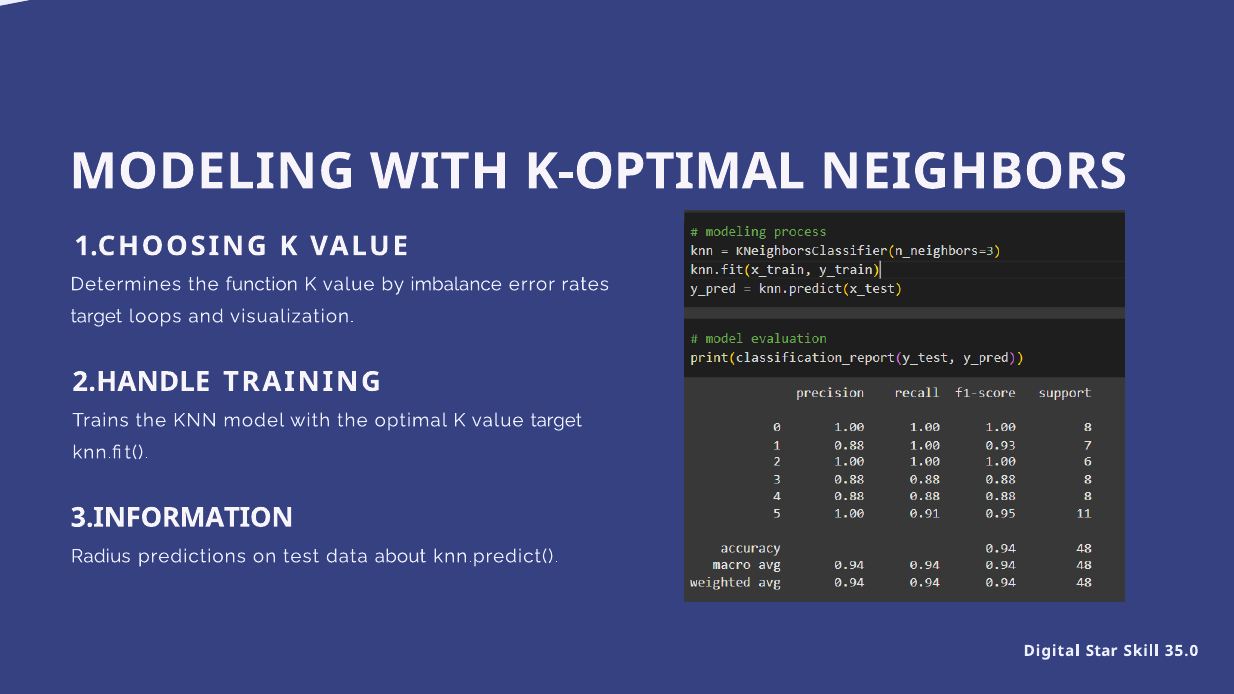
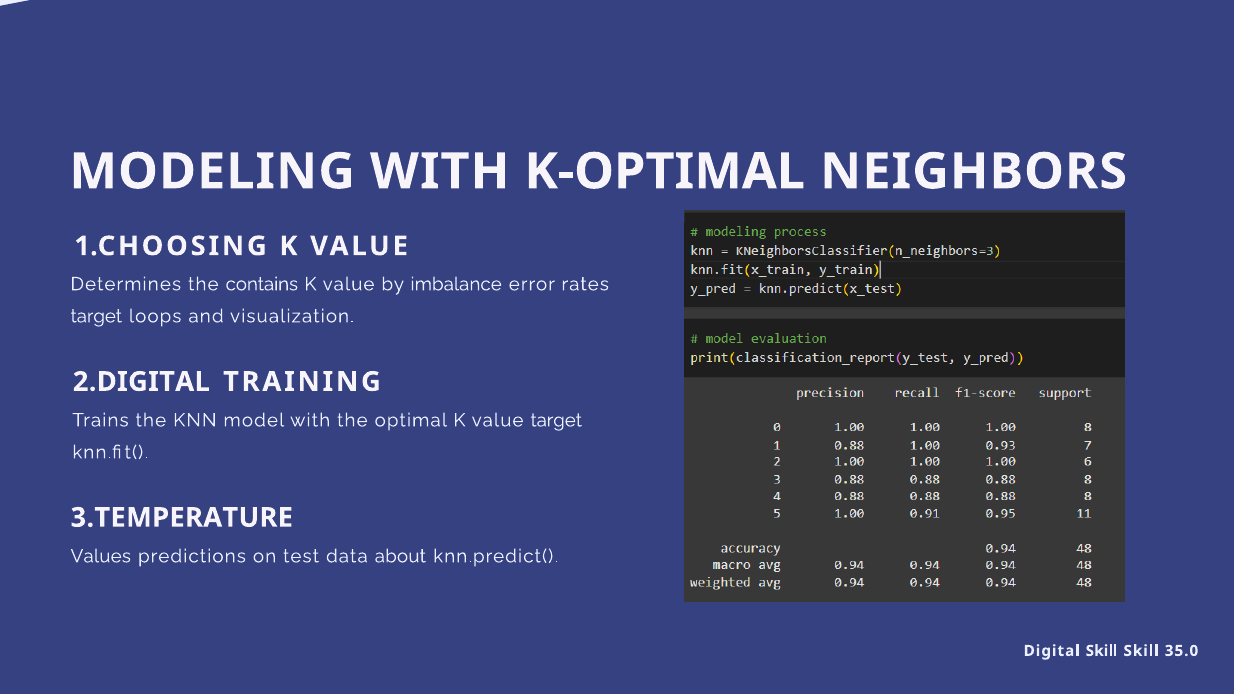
function: function -> contains
2.HANDLE: 2.HANDLE -> 2.DIGITAL
3.INFORMATION: 3.INFORMATION -> 3.TEMPERATURE
Radius: Radius -> Values
Digital Star: Star -> Skill
